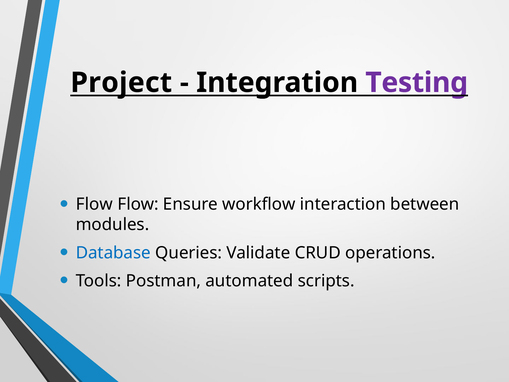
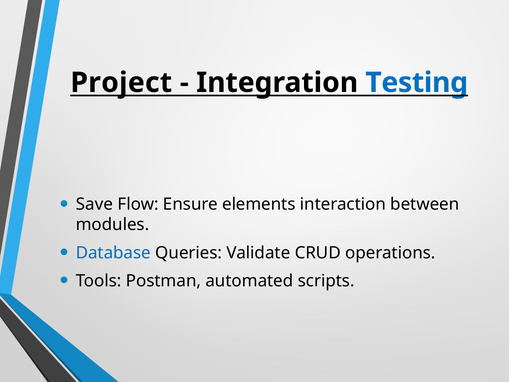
Testing colour: purple -> blue
Flow at (94, 204): Flow -> Save
workflow: workflow -> elements
